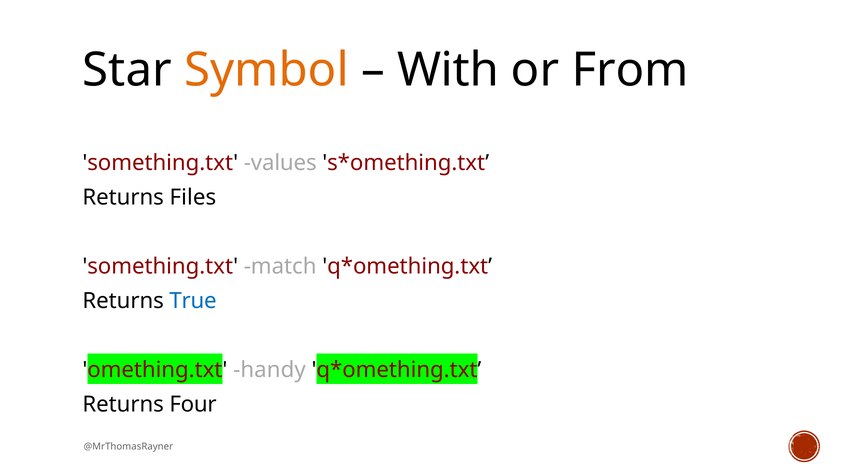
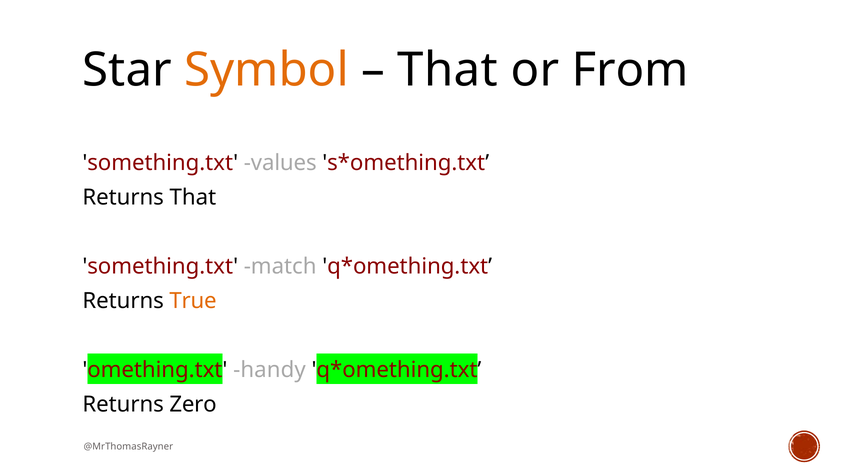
With at (448, 70): With -> That
Returns Files: Files -> That
True colour: blue -> orange
Four: Four -> Zero
